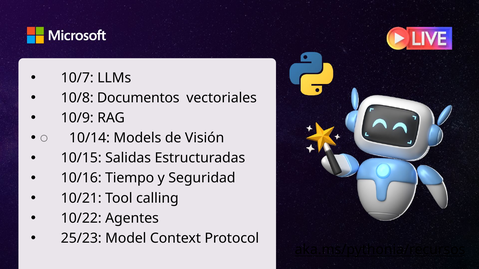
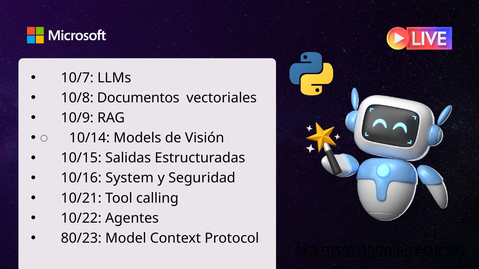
Tiempo: Tiempo -> System
25/23: 25/23 -> 80/23
